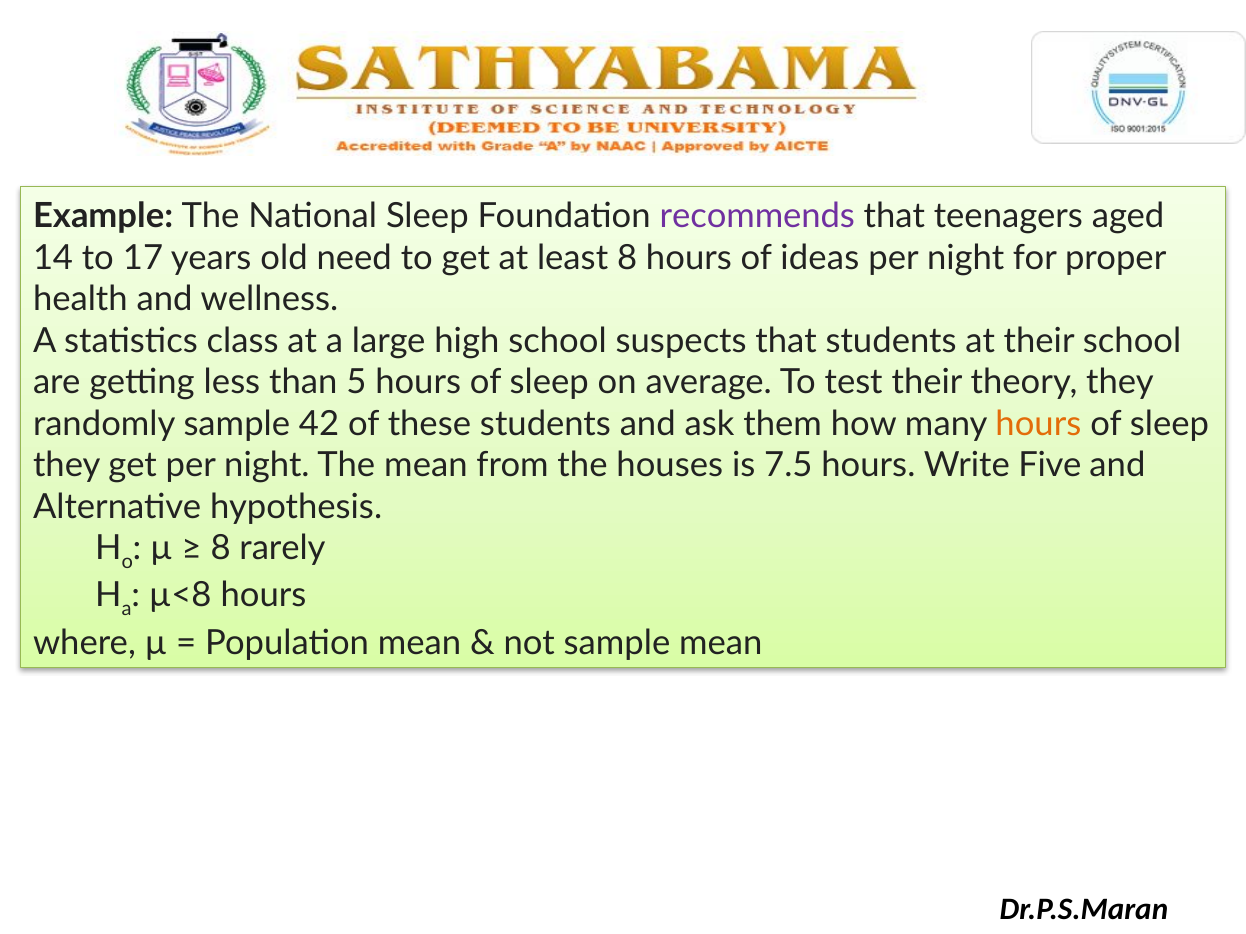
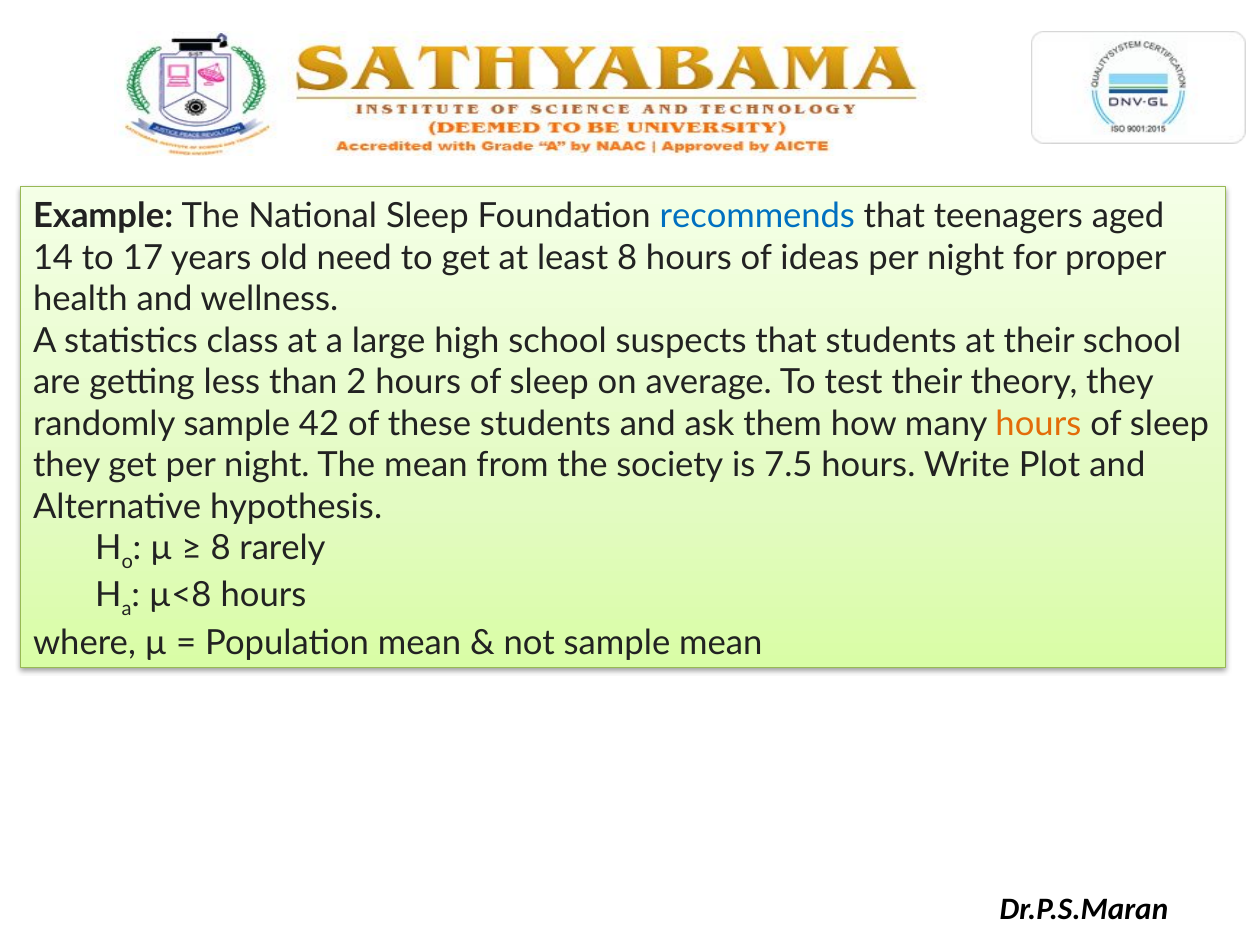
recommends colour: purple -> blue
5: 5 -> 2
houses: houses -> society
Five: Five -> Plot
